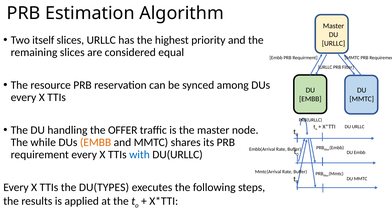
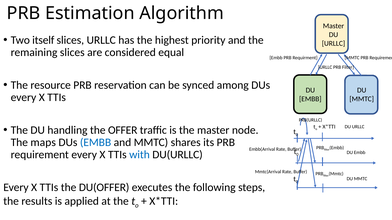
while: while -> maps
EMBB at (96, 143) colour: orange -> blue
DU(TYPES: DU(TYPES -> DU(OFFER
